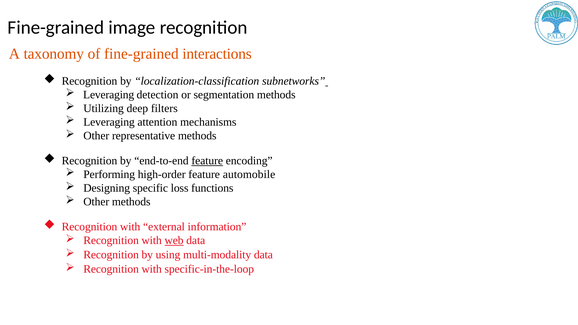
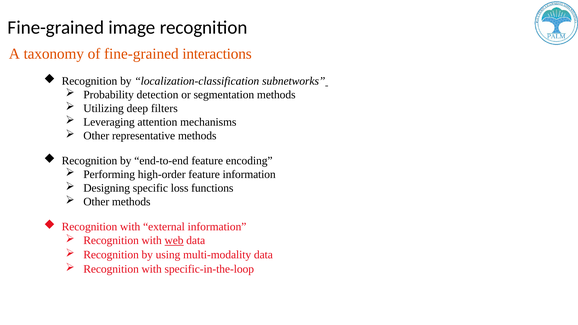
Leveraging at (109, 95): Leveraging -> Probability
feature at (207, 161) underline: present -> none
feature automobile: automobile -> information
